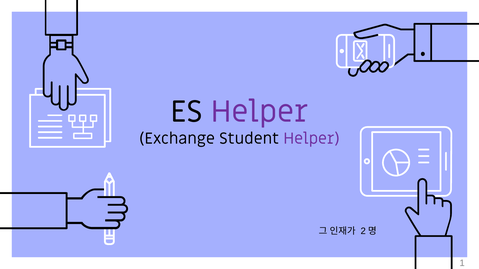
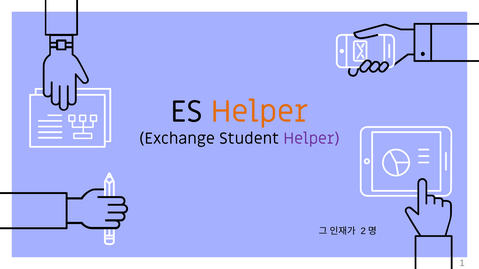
Helper at (260, 112) colour: purple -> orange
